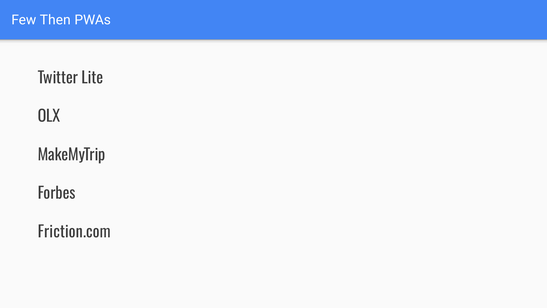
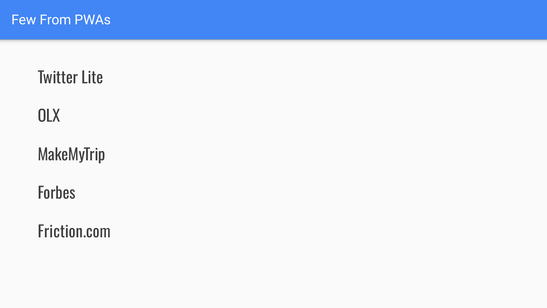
Then: Then -> From
